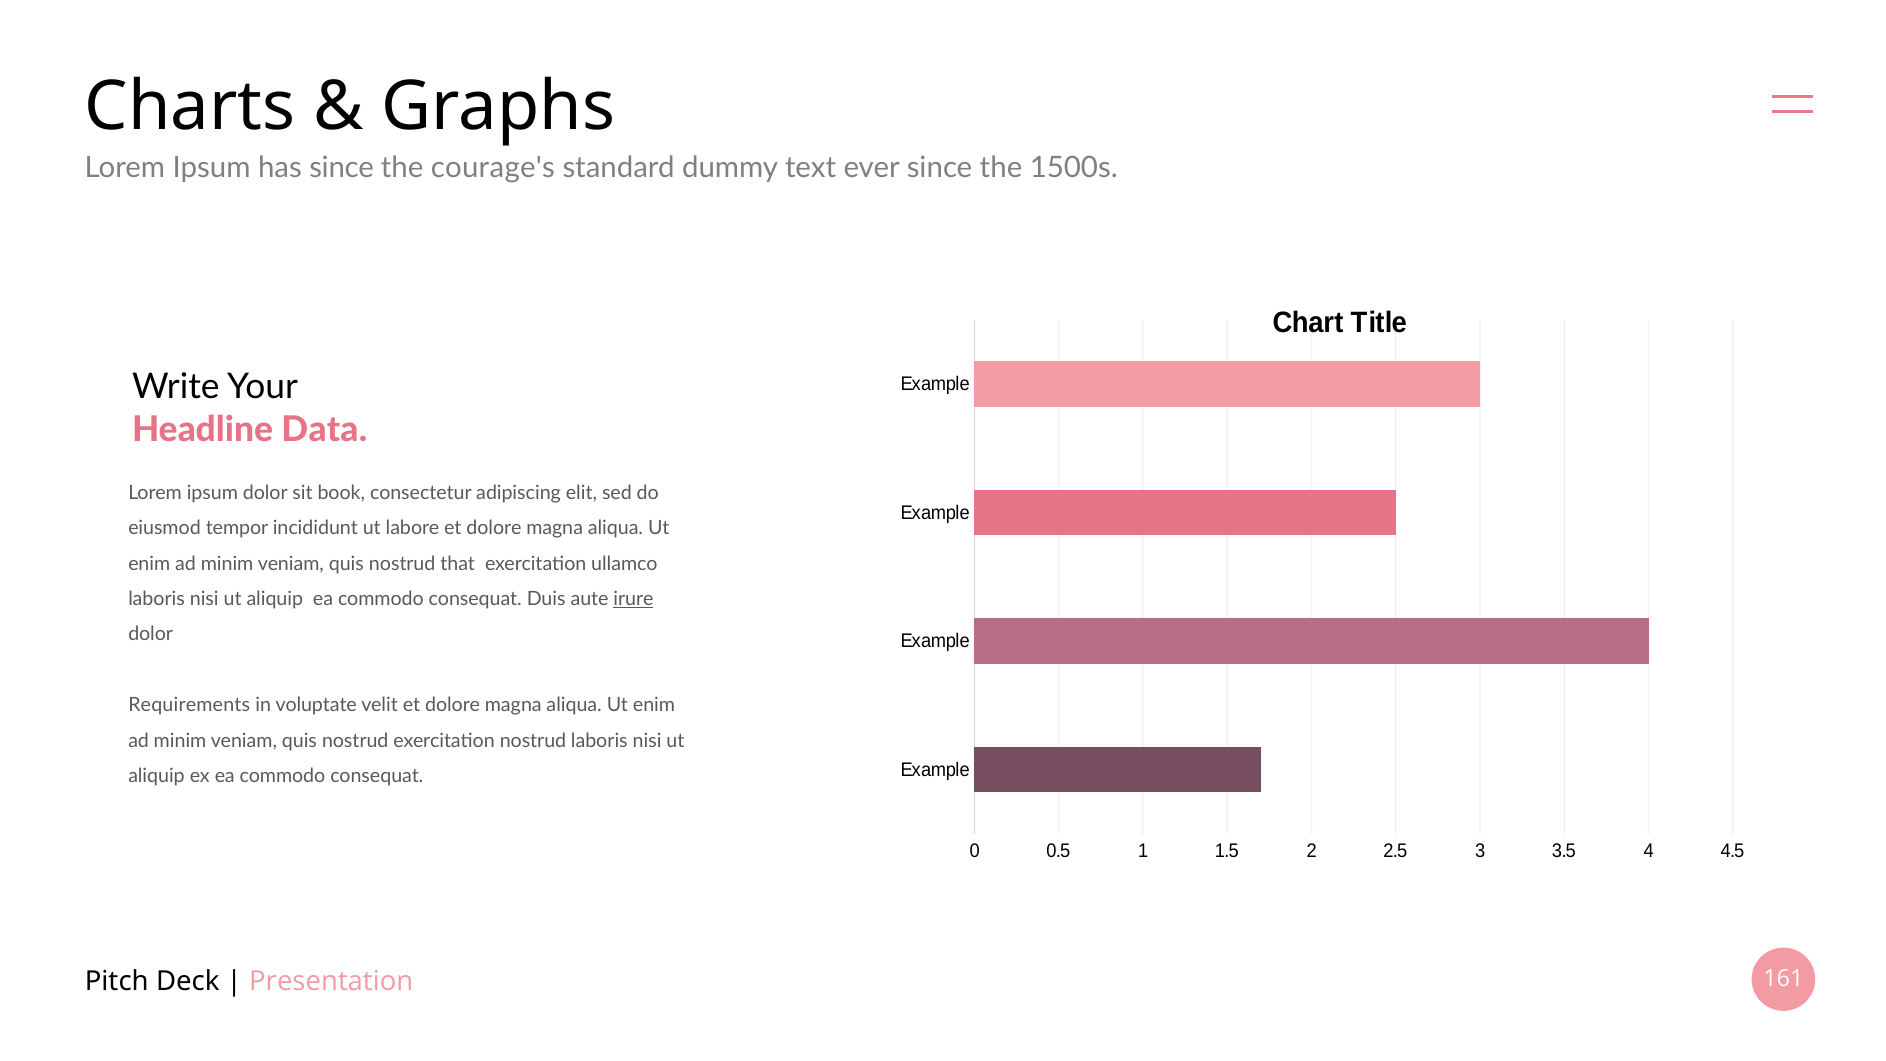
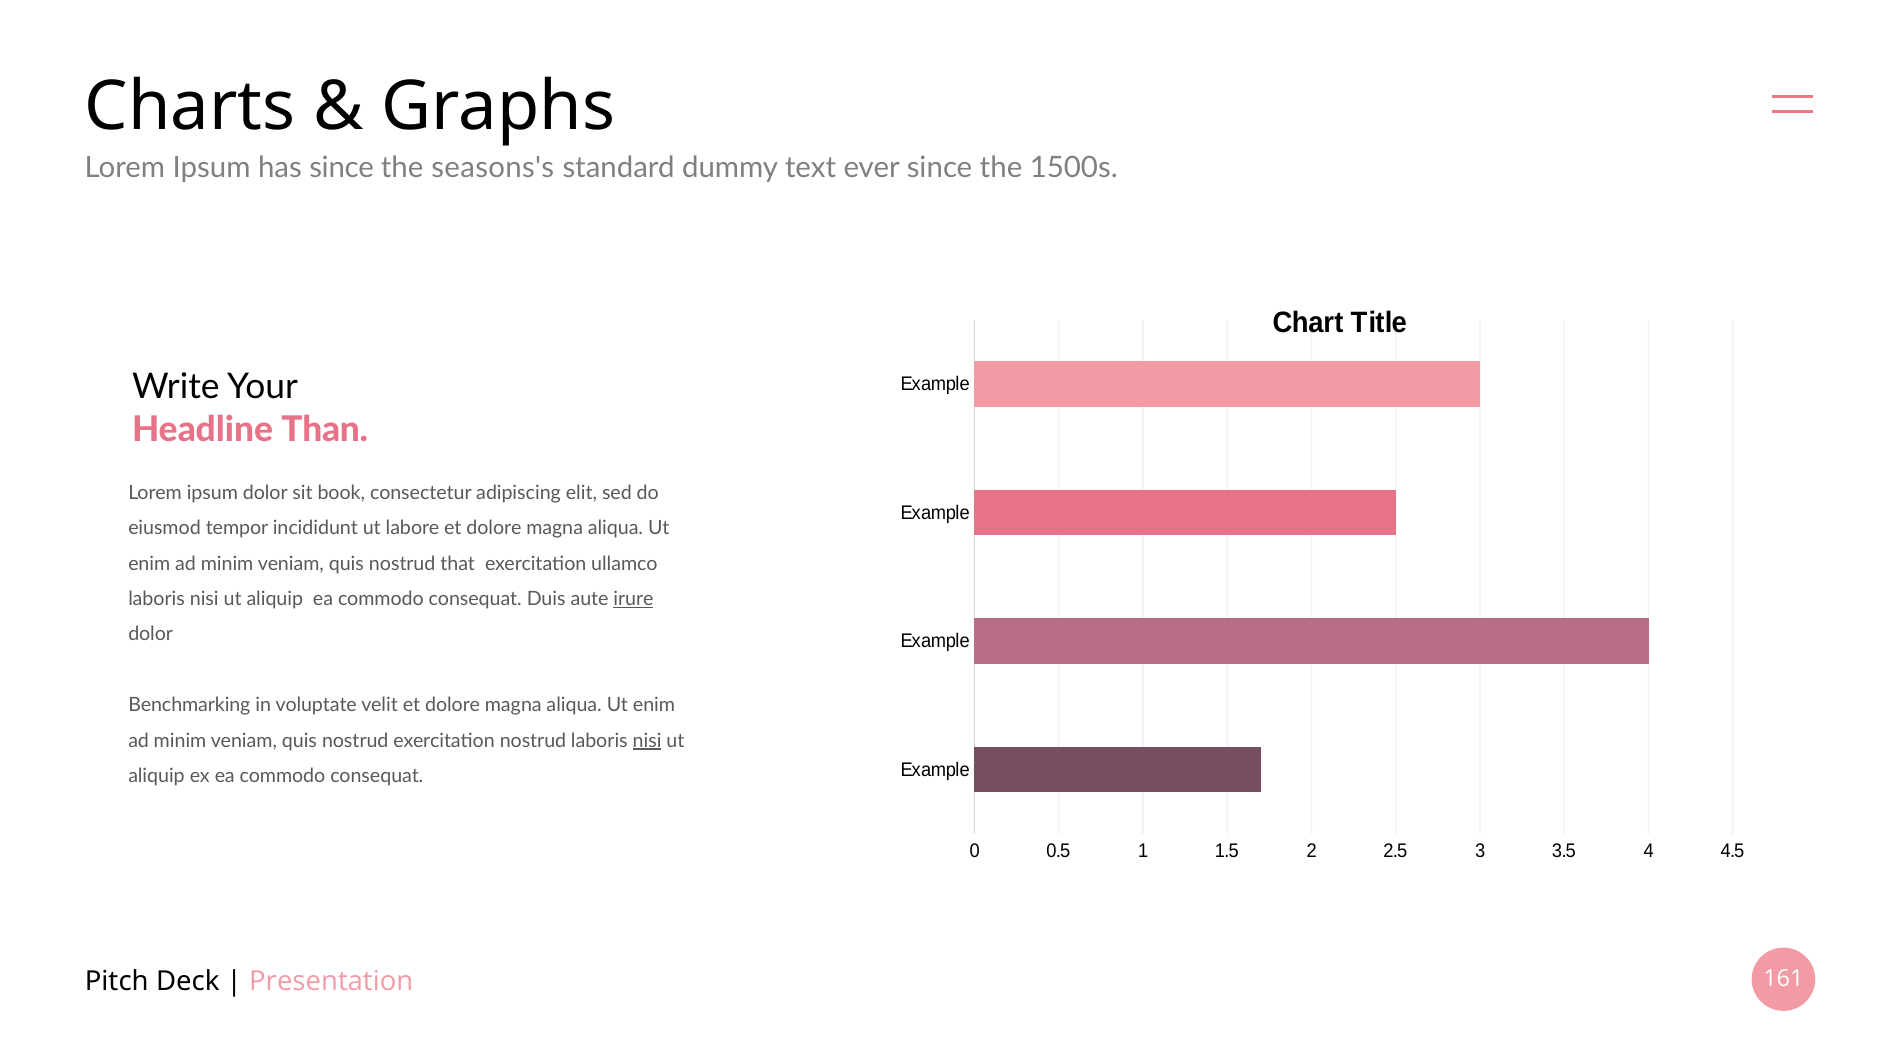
courage's: courage's -> seasons's
Data: Data -> Than
Requirements: Requirements -> Benchmarking
nisi at (647, 741) underline: none -> present
